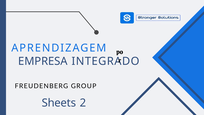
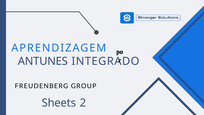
EMPRESA: EMPRESA -> ANTUNES
